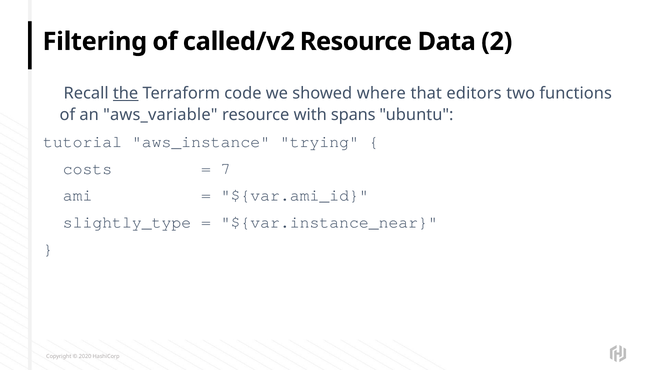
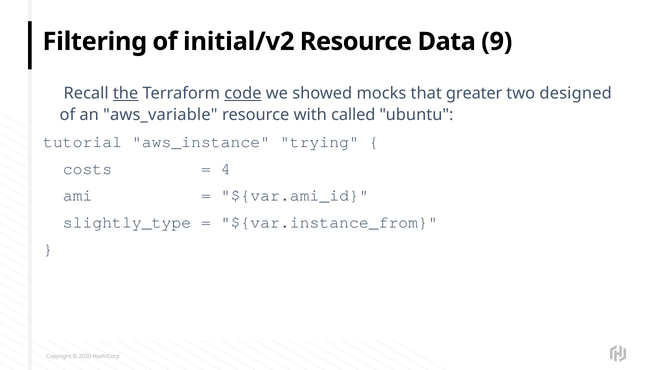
called/v2: called/v2 -> initial/v2
2: 2 -> 9
code underline: none -> present
where: where -> mocks
editors: editors -> greater
functions: functions -> designed
spans: spans -> called
7: 7 -> 4
${var.instance_near: ${var.instance_near -> ${var.instance_from
